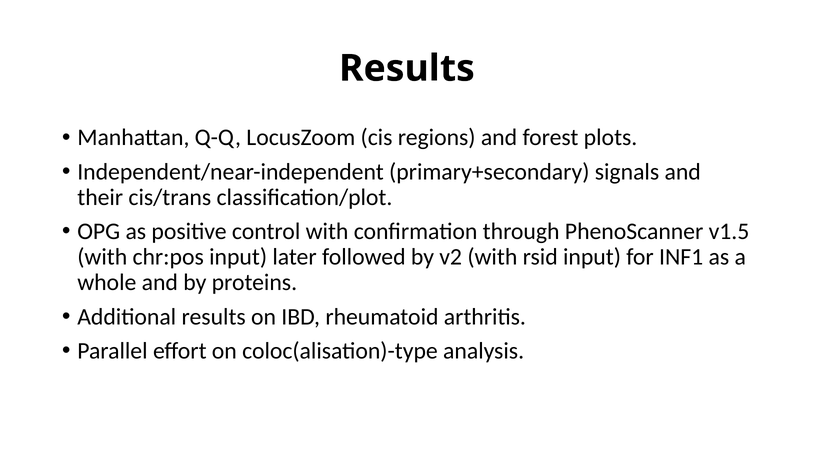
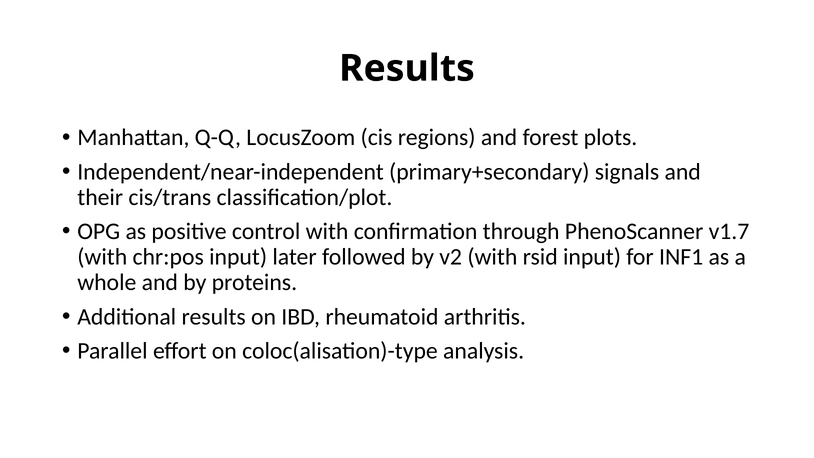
v1.5: v1.5 -> v1.7
